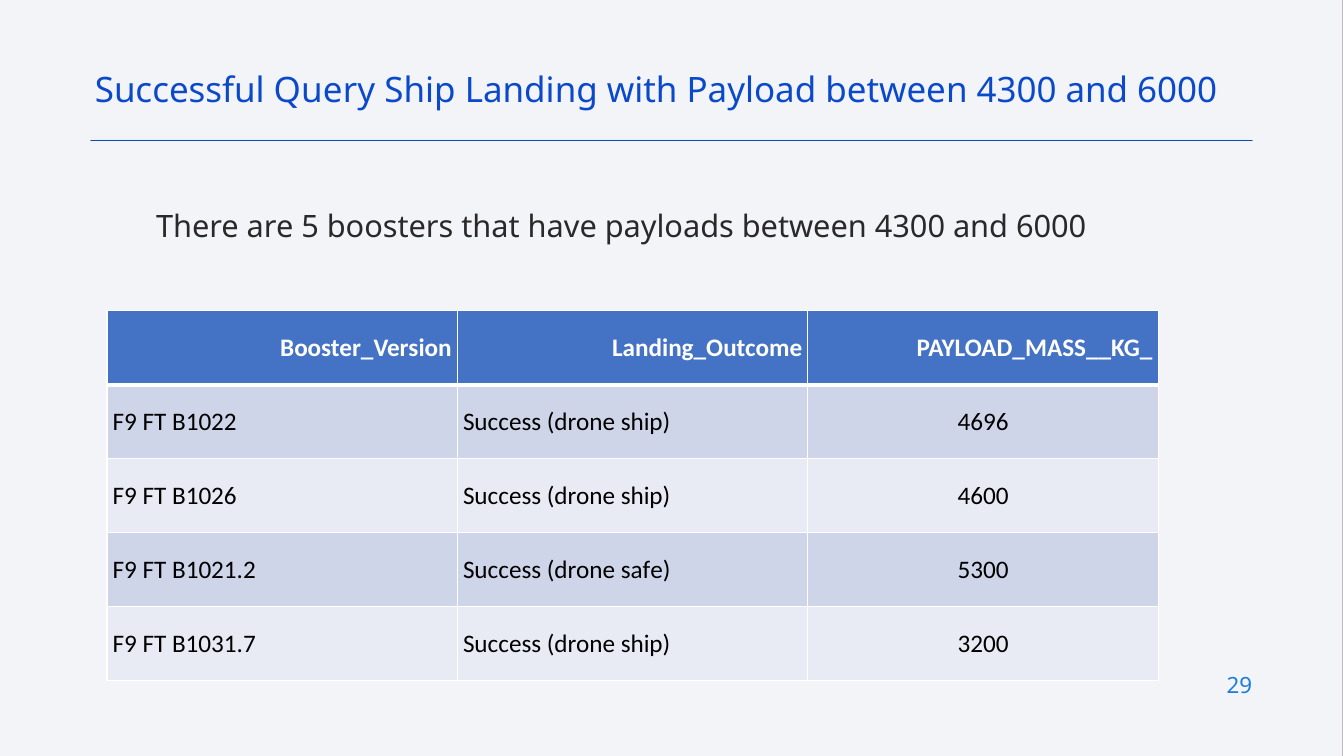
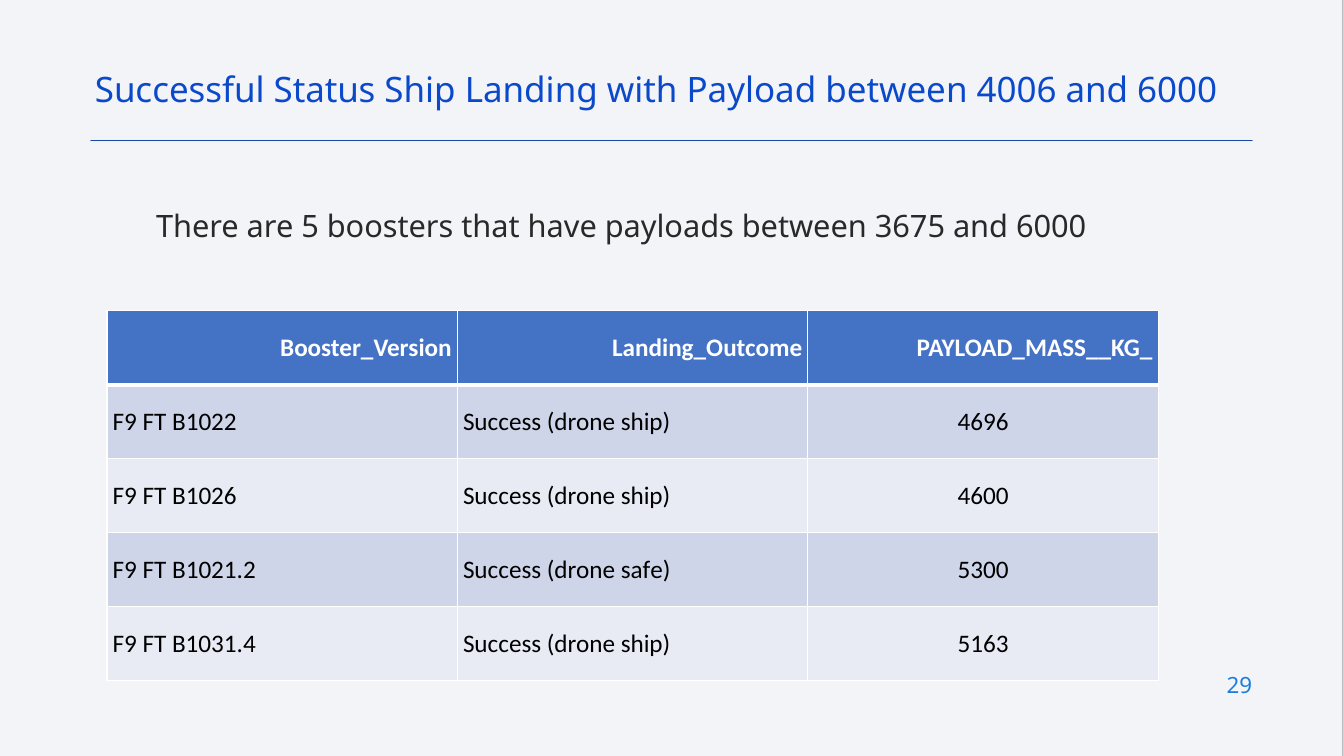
Query: Query -> Status
Payload between 4300: 4300 -> 4006
payloads between 4300: 4300 -> 3675
B1031.7: B1031.7 -> B1031.4
3200: 3200 -> 5163
